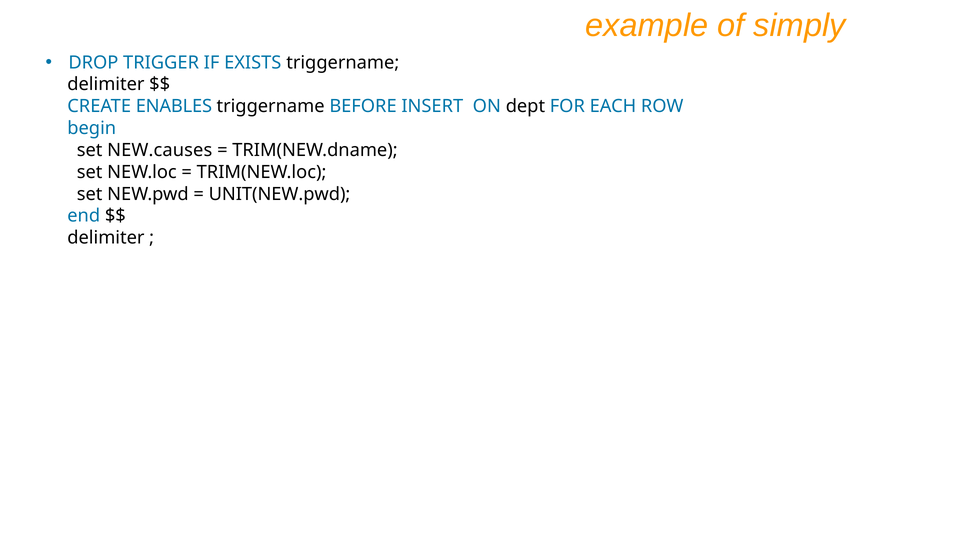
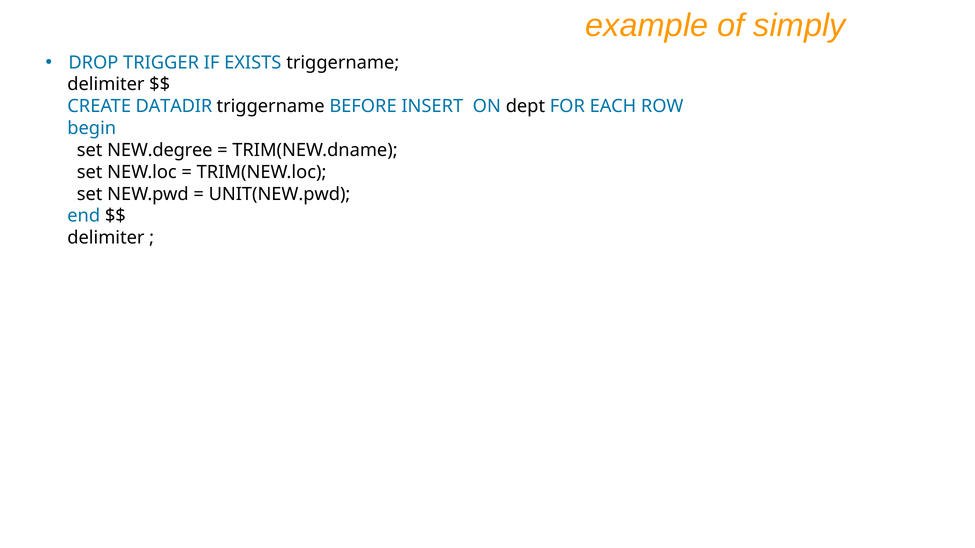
ENABLES: ENABLES -> DATADIR
NEW.causes: NEW.causes -> NEW.degree
